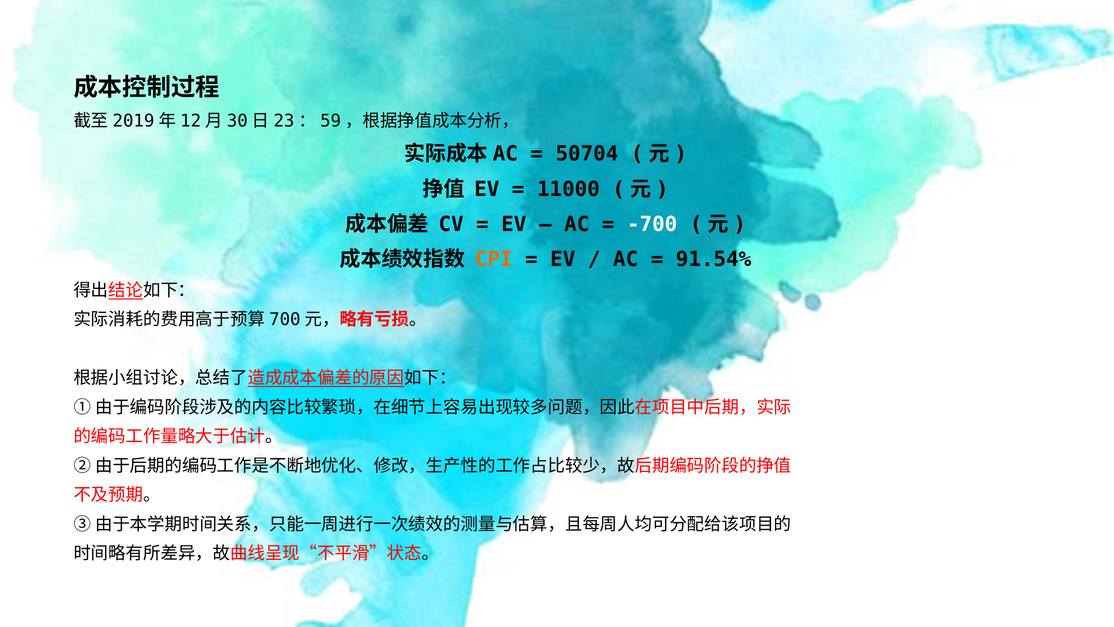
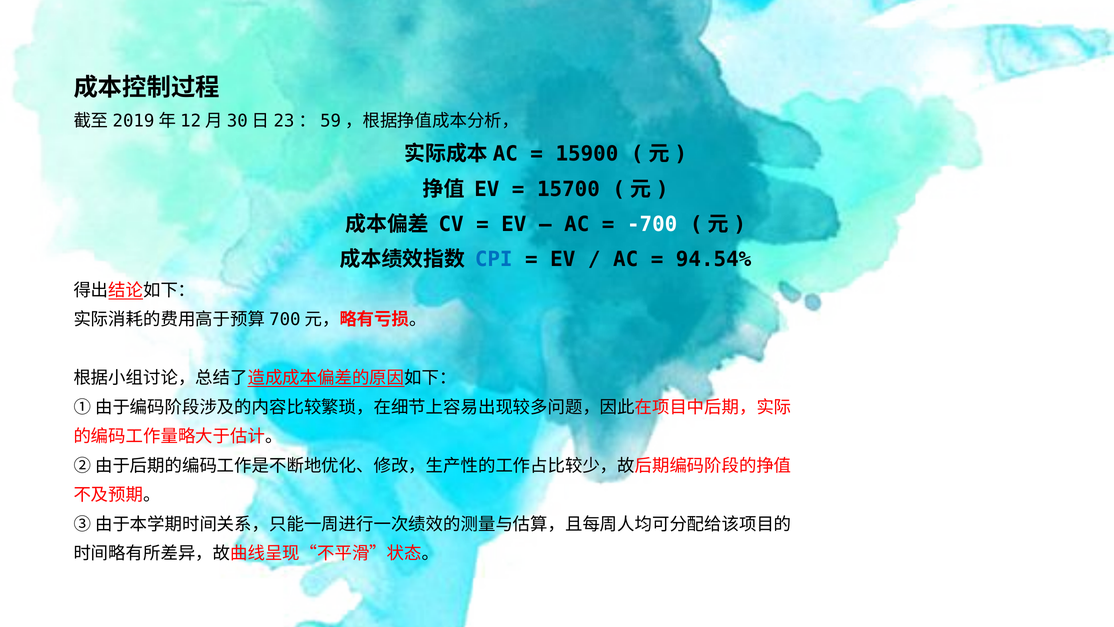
50704: 50704 -> 15900
11000: 11000 -> 15700
CPI colour: orange -> blue
91.54%: 91.54% -> 94.54%
